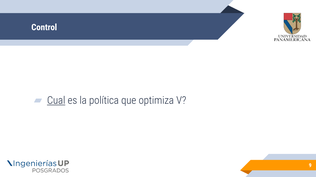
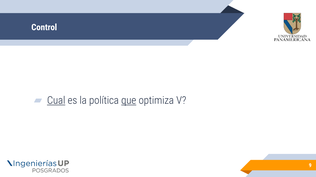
que underline: none -> present
